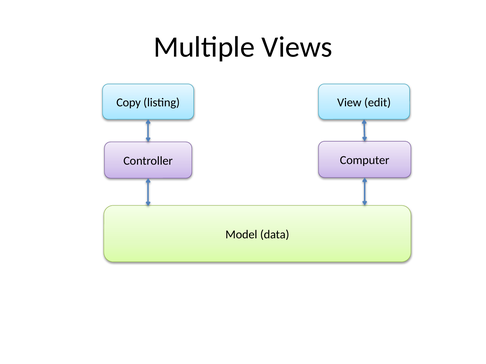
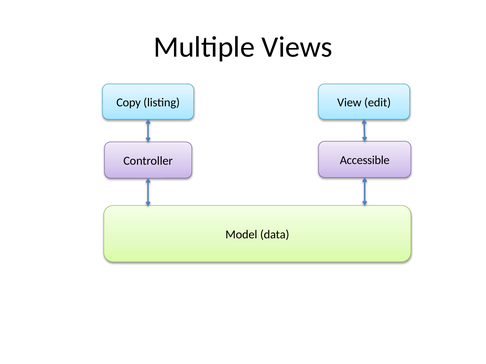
Computer: Computer -> Accessible
